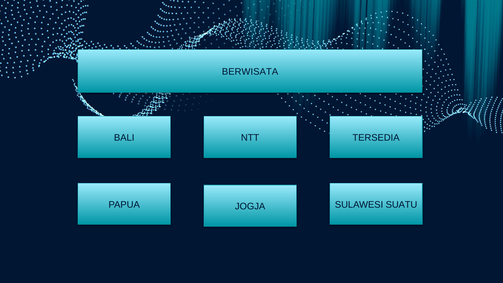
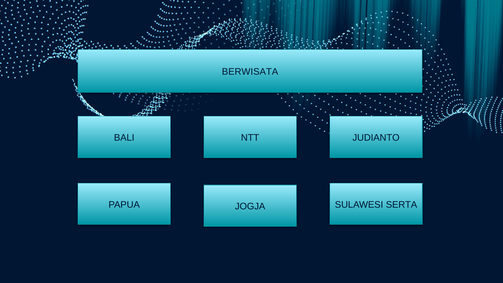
TERSEDIA: TERSEDIA -> JUDIANTO
SUATU: SUATU -> SERTA
